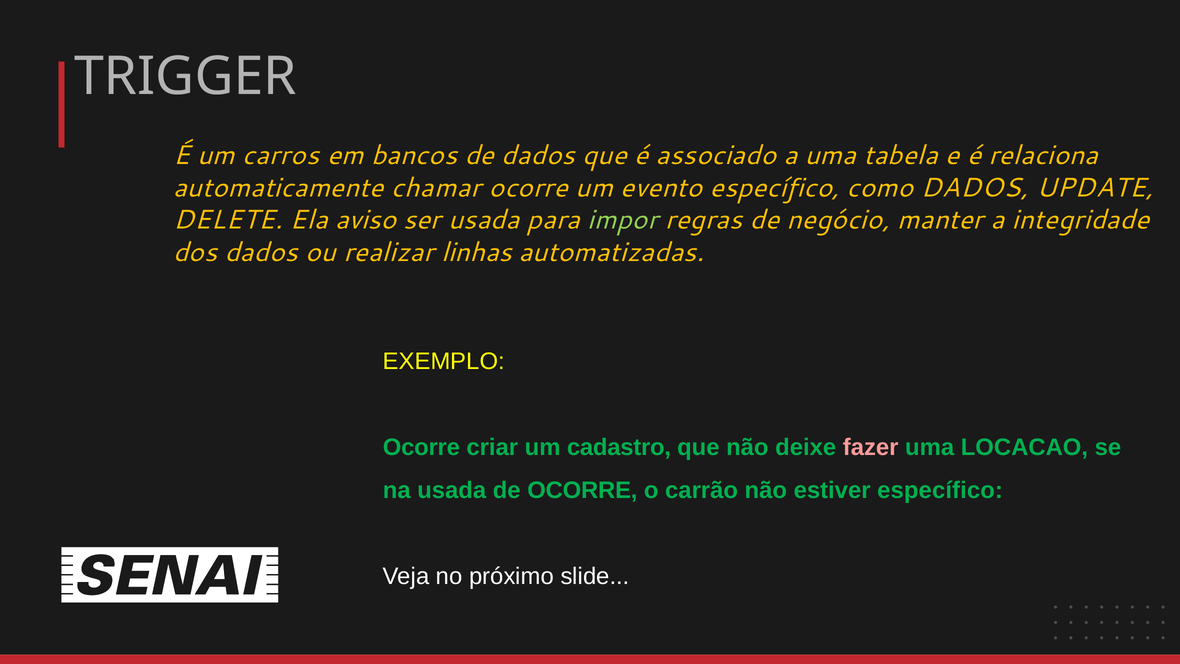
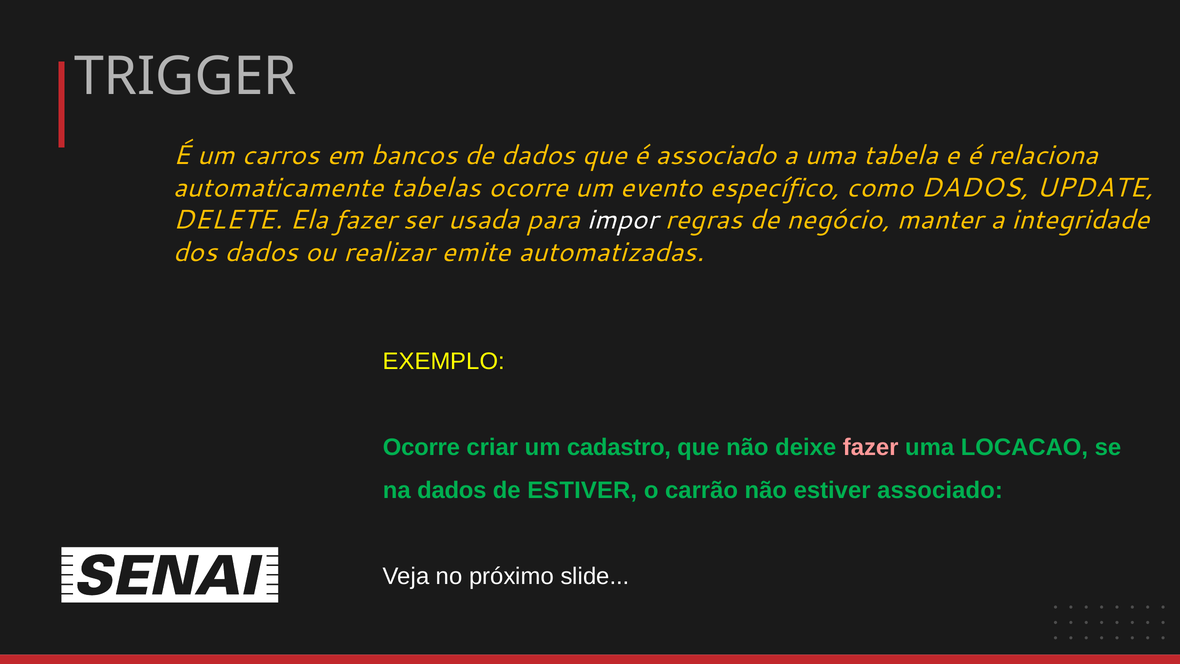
chamar: chamar -> tabelas
Ela aviso: aviso -> fazer
impor colour: light green -> white
linhas: linhas -> emite
na usada: usada -> dados
de OCORRE: OCORRE -> ESTIVER
estiver específico: específico -> associado
